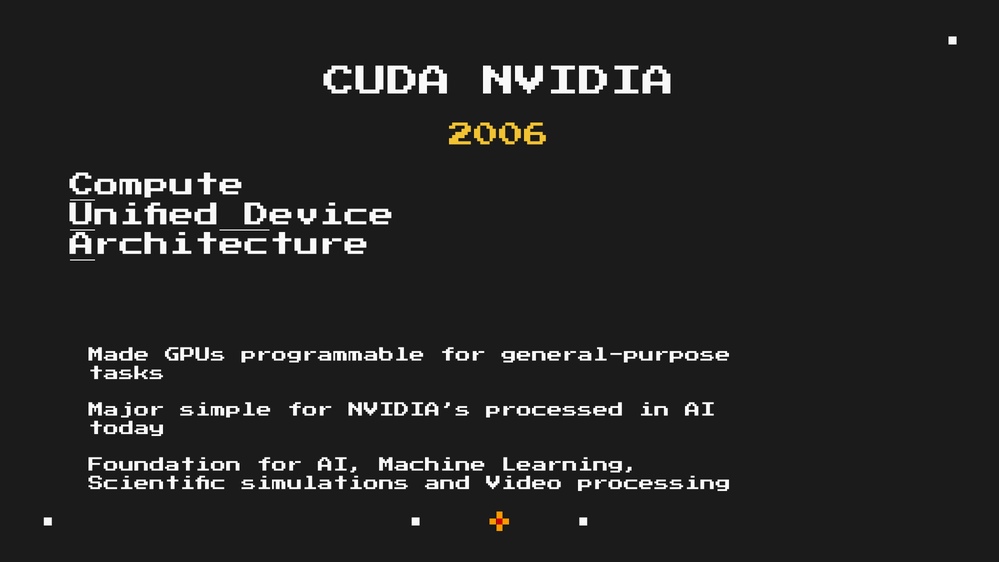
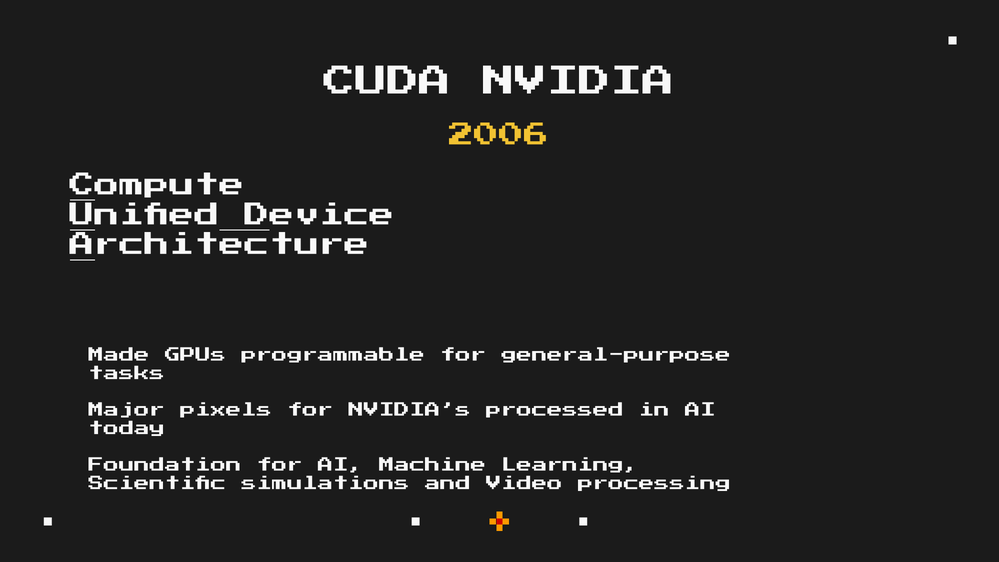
simple: simple -> pixels
